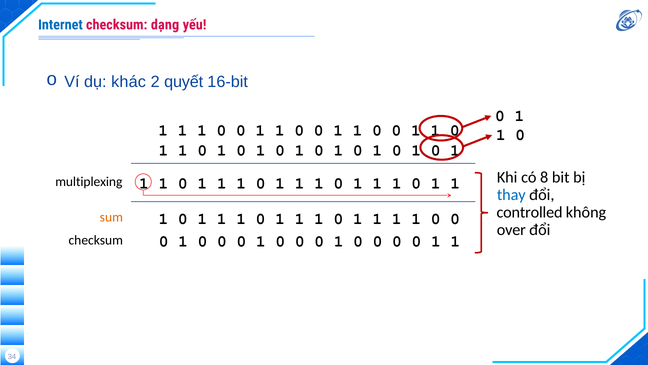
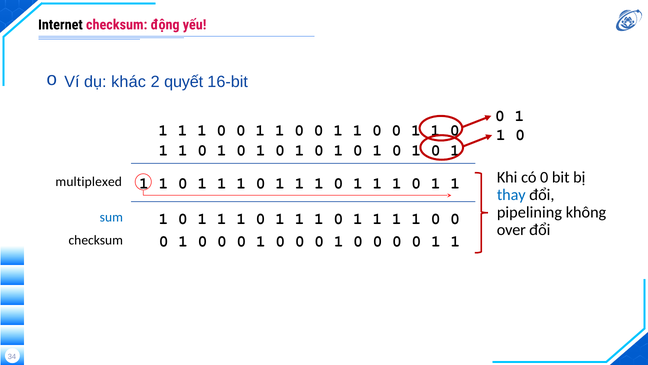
Internet colour: blue -> black
dạng: dạng -> động
có 8: 8 -> 0
multiplexing: multiplexing -> multiplexed
controlled: controlled -> pipelining
sum colour: orange -> blue
